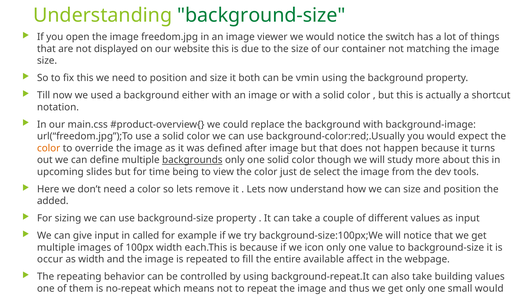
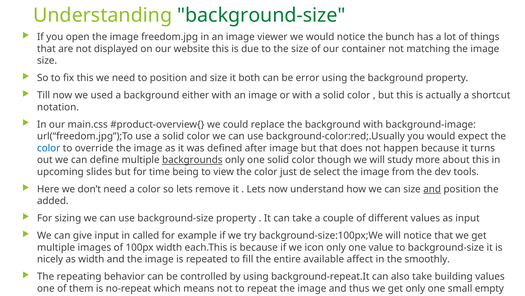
switch: switch -> bunch
vmin: vmin -> error
color at (49, 148) colour: orange -> blue
and at (432, 189) underline: none -> present
occur: occur -> nicely
webpage: webpage -> smoothly
small would: would -> empty
